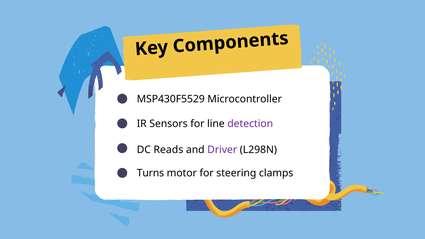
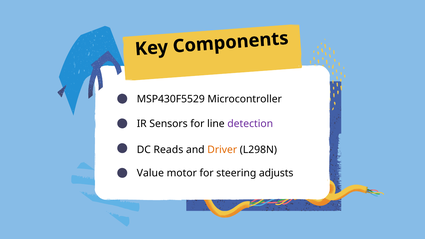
Driver colour: purple -> orange
Turns: Turns -> Value
clamps: clamps -> adjusts
